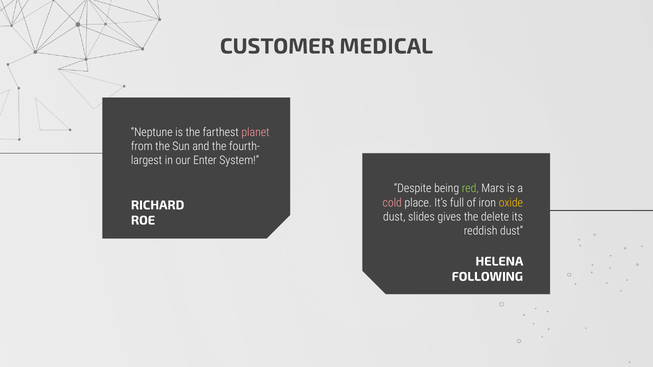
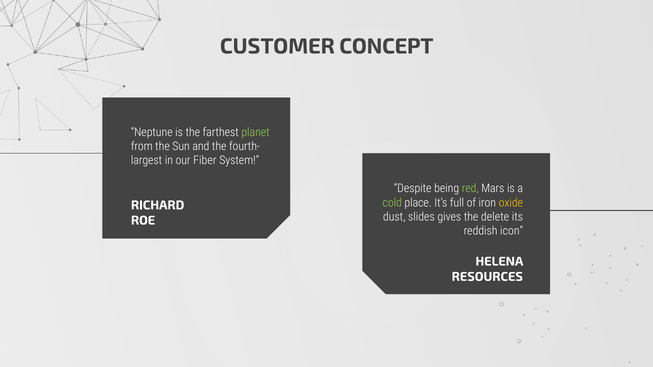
MEDICAL: MEDICAL -> CONCEPT
planet colour: pink -> light green
Enter: Enter -> Fiber
cold colour: pink -> light green
reddish dust: dust -> icon
FOLLOWING: FOLLOWING -> RESOURCES
